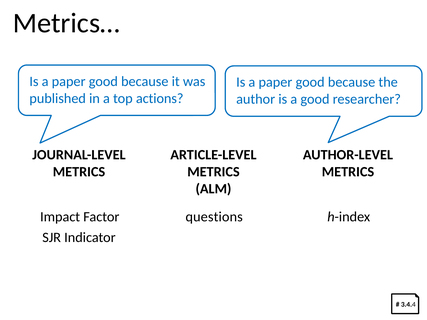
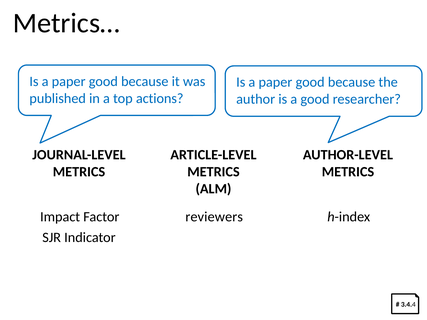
questions: questions -> reviewers
